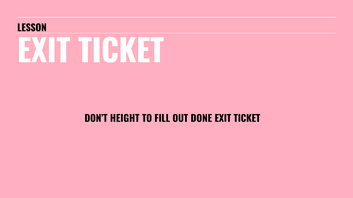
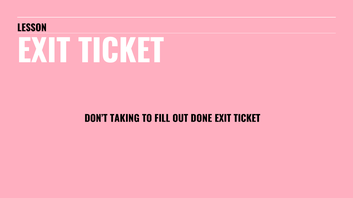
HEIGHT: HEIGHT -> TAKING
